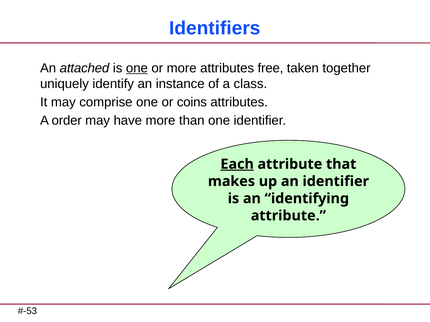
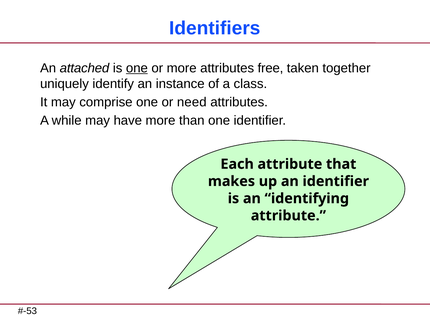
coins: coins -> need
order: order -> while
Each underline: present -> none
